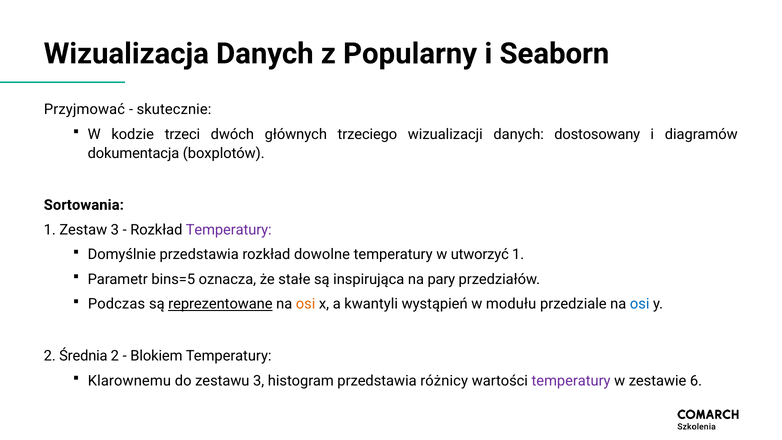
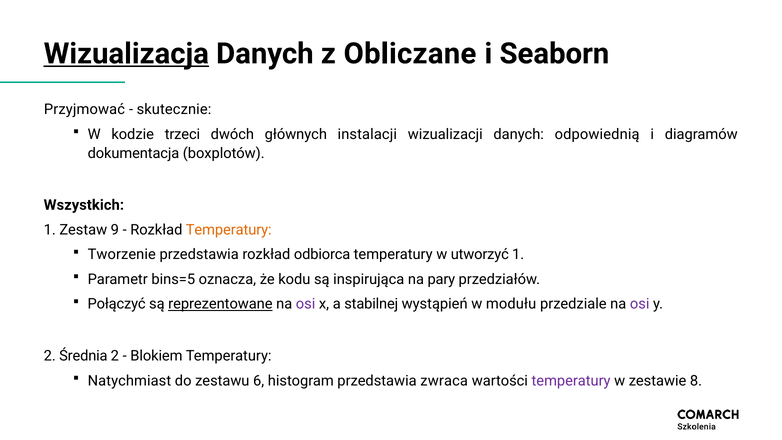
Wizualizacja underline: none -> present
Popularny: Popularny -> Obliczane
trzeciego: trzeciego -> instalacji
dostosowany: dostosowany -> odpowiednią
Sortowania: Sortowania -> Wszystkich
Zestaw 3: 3 -> 9
Temperatury at (229, 230) colour: purple -> orange
Domyślnie: Domyślnie -> Tworzenie
dowolne: dowolne -> odbiorca
stałe: stałe -> kodu
Podczas: Podczas -> Połączyć
osi at (306, 304) colour: orange -> purple
kwantyli: kwantyli -> stabilnej
osi at (640, 304) colour: blue -> purple
Klarownemu: Klarownemu -> Natychmiast
zestawu 3: 3 -> 6
różnicy: różnicy -> zwraca
6: 6 -> 8
